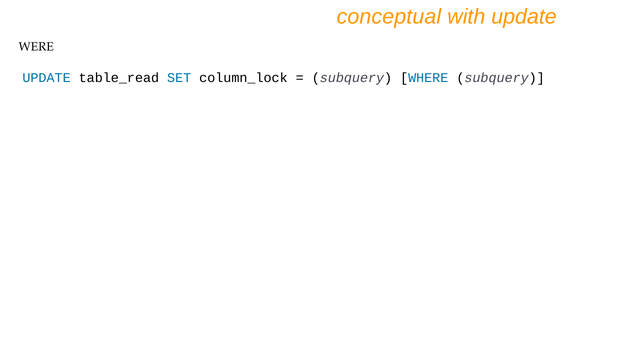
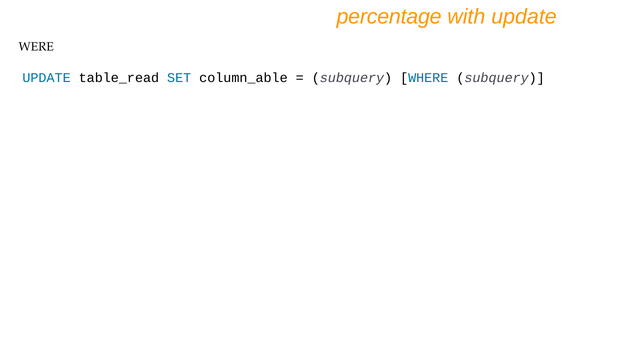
conceptual: conceptual -> percentage
column_lock: column_lock -> column_able
